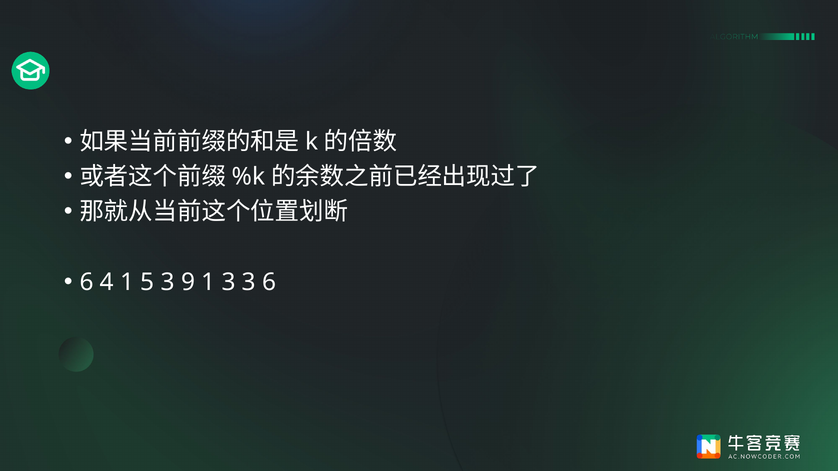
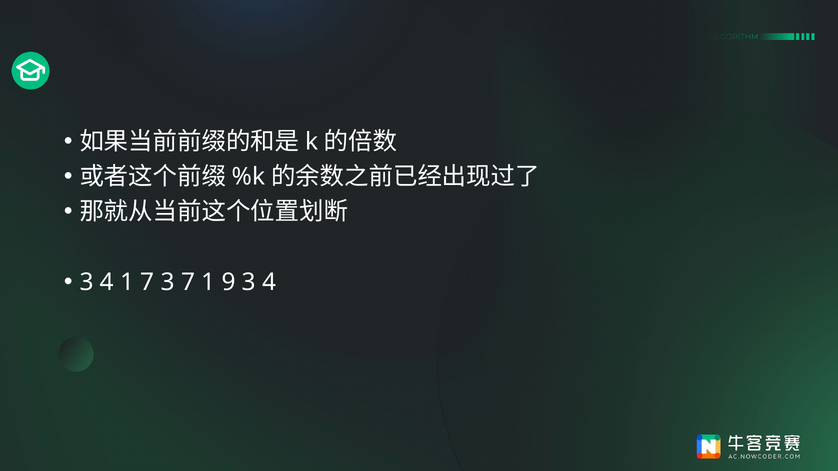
6 at (87, 282): 6 -> 3
1 5: 5 -> 7
3 9: 9 -> 7
1 3: 3 -> 9
6 at (269, 282): 6 -> 4
